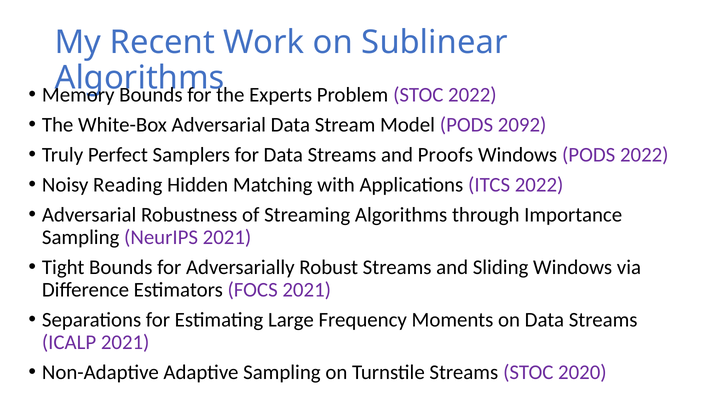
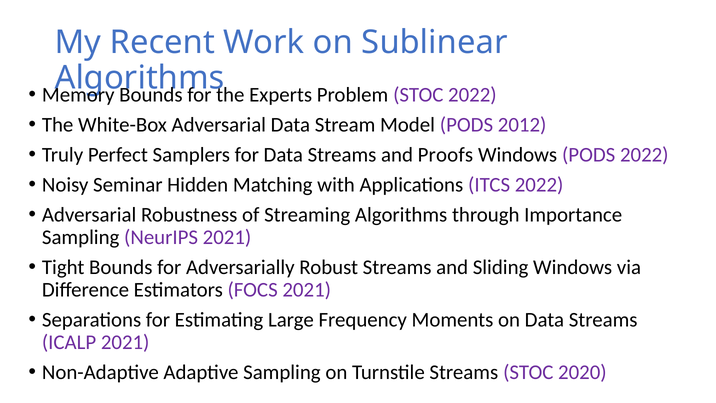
2092: 2092 -> 2012
Reading: Reading -> Seminar
